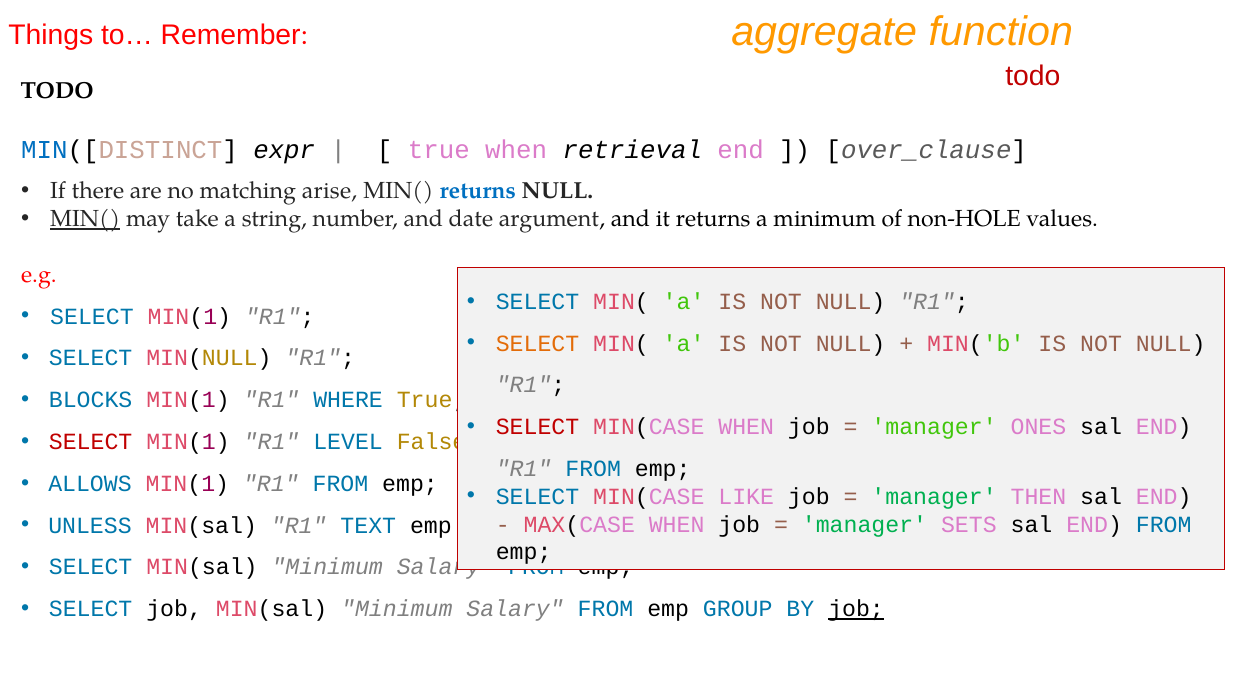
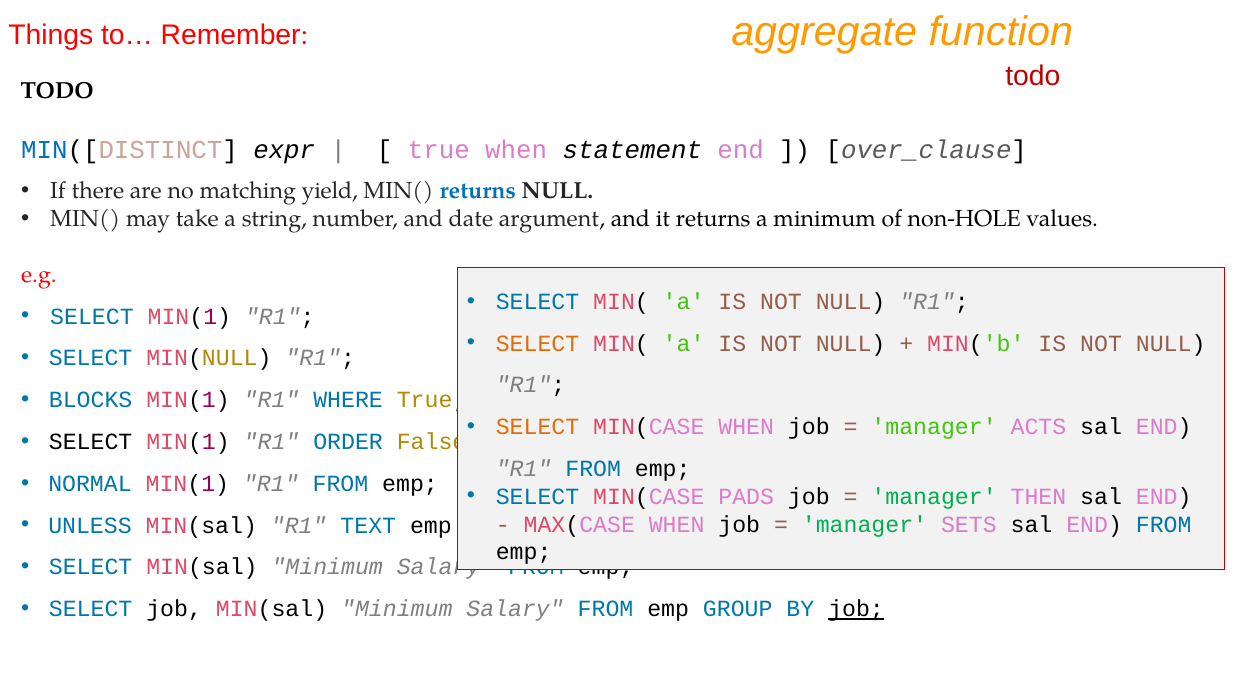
retrieval: retrieval -> statement
arise: arise -> yield
MIN( at (85, 219) underline: present -> none
SELECT at (538, 427) colour: red -> orange
ONES: ONES -> ACTS
SELECT at (91, 442) colour: red -> black
LEVEL: LEVEL -> ORDER
ALLOWS: ALLOWS -> NORMAL
LIKE: LIKE -> PADS
